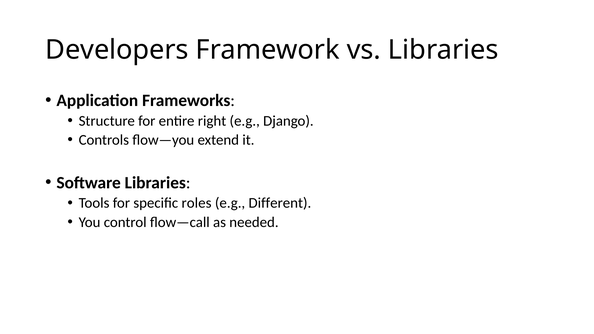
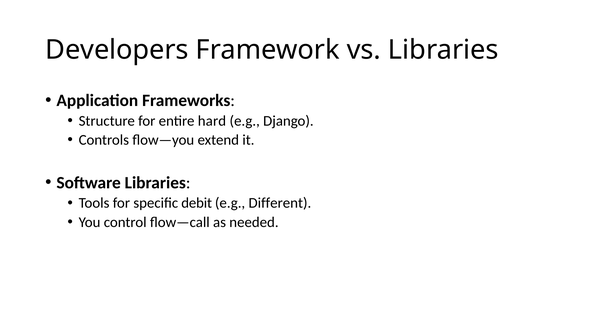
right: right -> hard
roles: roles -> debit
